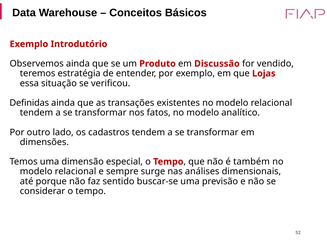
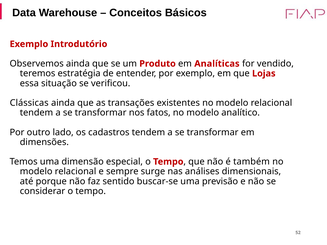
Discussão: Discussão -> Analíticas
Definidas: Definidas -> Clássicas
